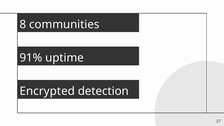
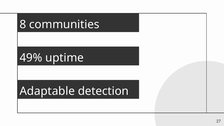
91%: 91% -> 49%
Encrypted: Encrypted -> Adaptable
